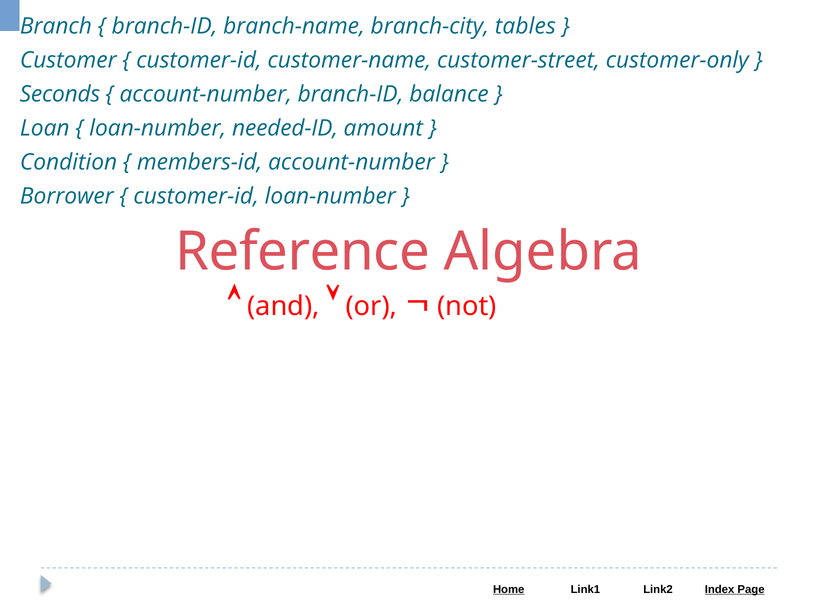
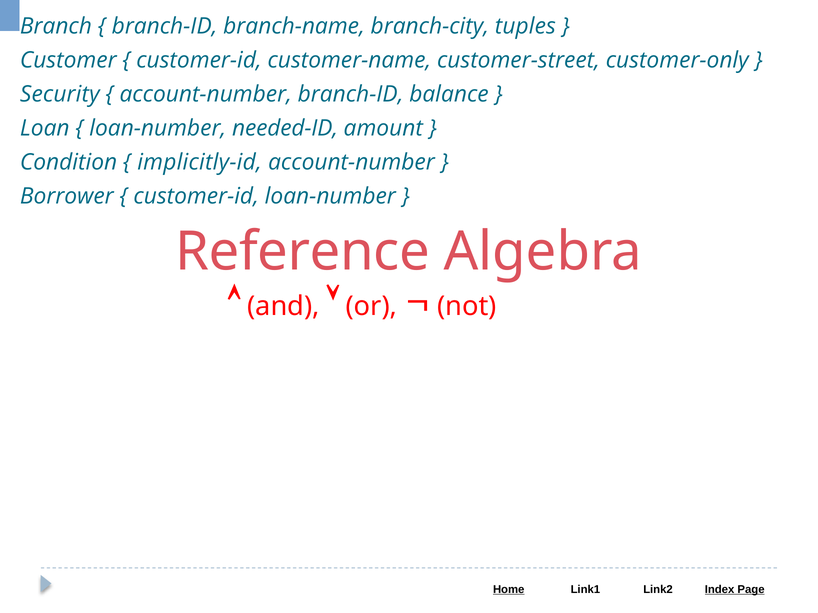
tables: tables -> tuples
Seconds: Seconds -> Security
members-id: members-id -> implicitly-id
